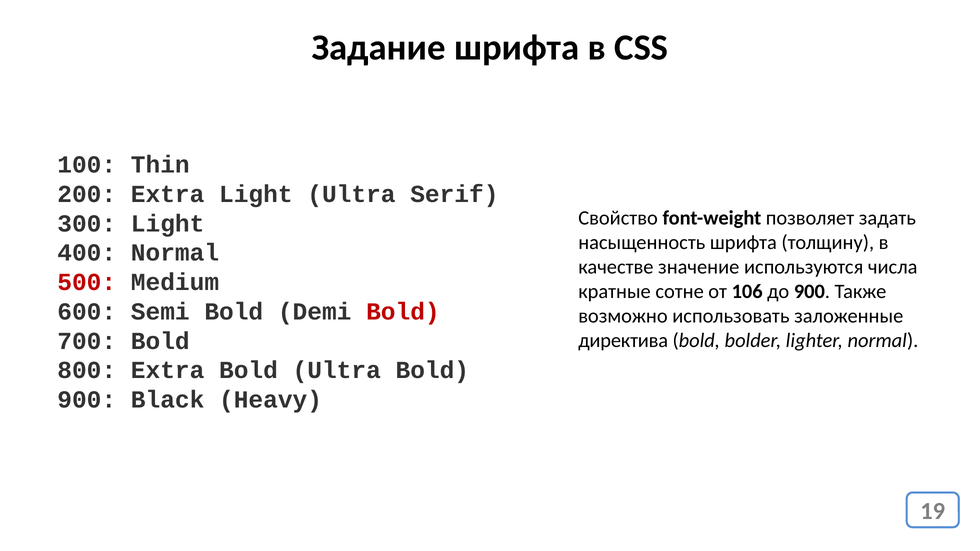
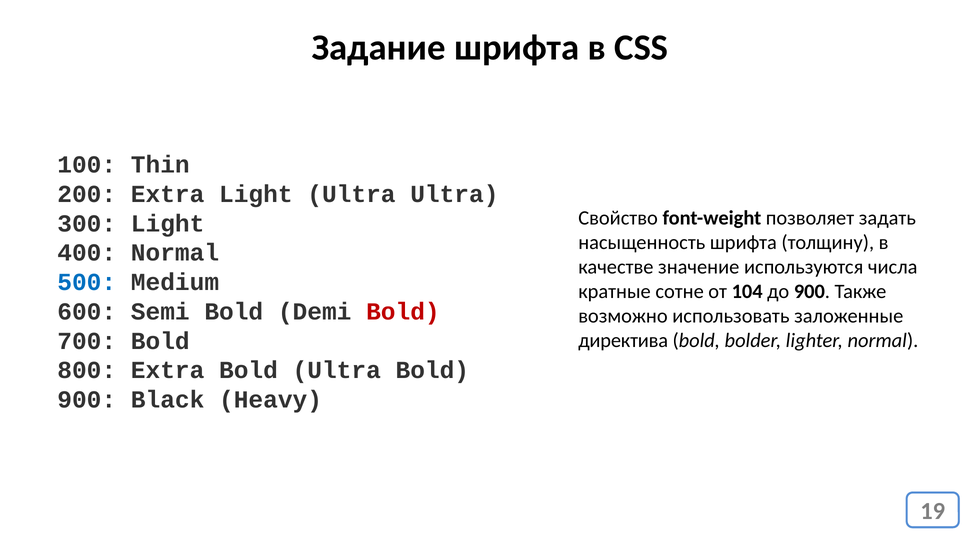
Ultra Serif: Serif -> Ultra
500 colour: red -> blue
106: 106 -> 104
